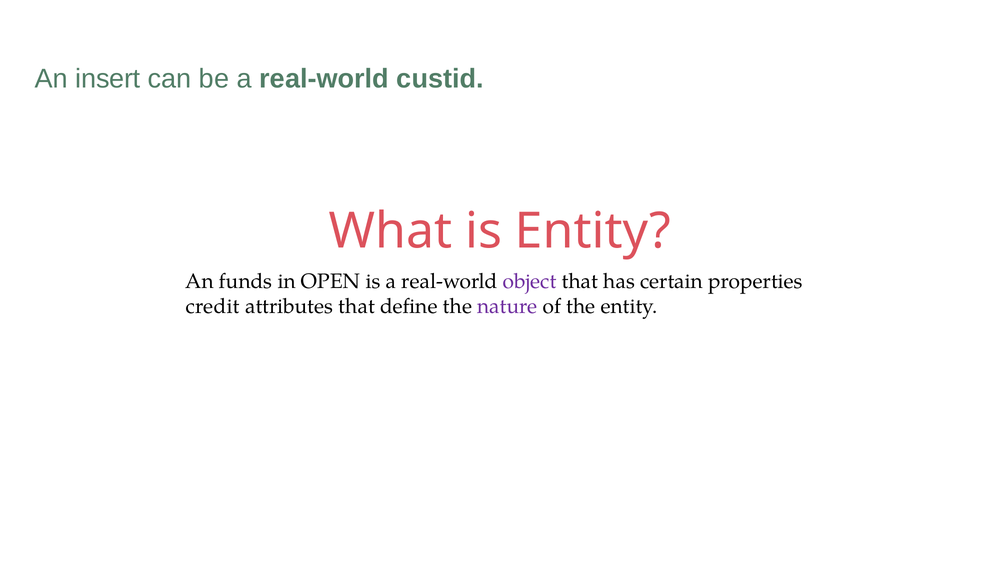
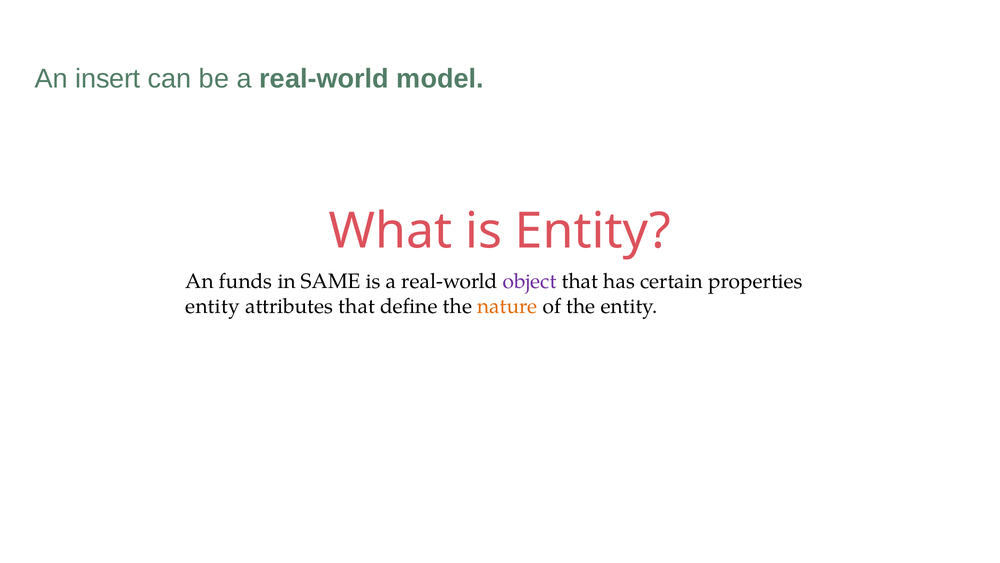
custid: custid -> model
OPEN: OPEN -> SAME
credit at (213, 306): credit -> entity
nature colour: purple -> orange
